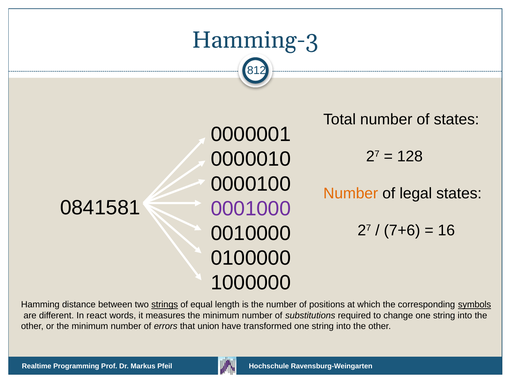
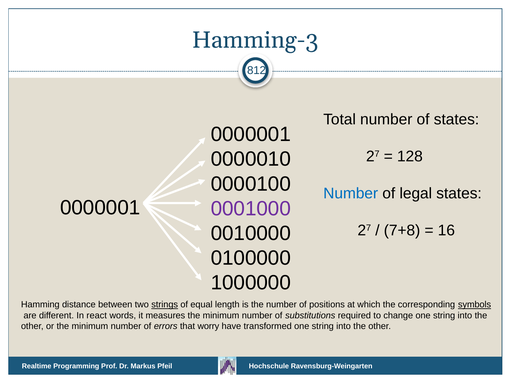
Number at (351, 194) colour: orange -> blue
0841581 at (100, 208): 0841581 -> 0000001
7+6: 7+6 -> 7+8
union: union -> worry
